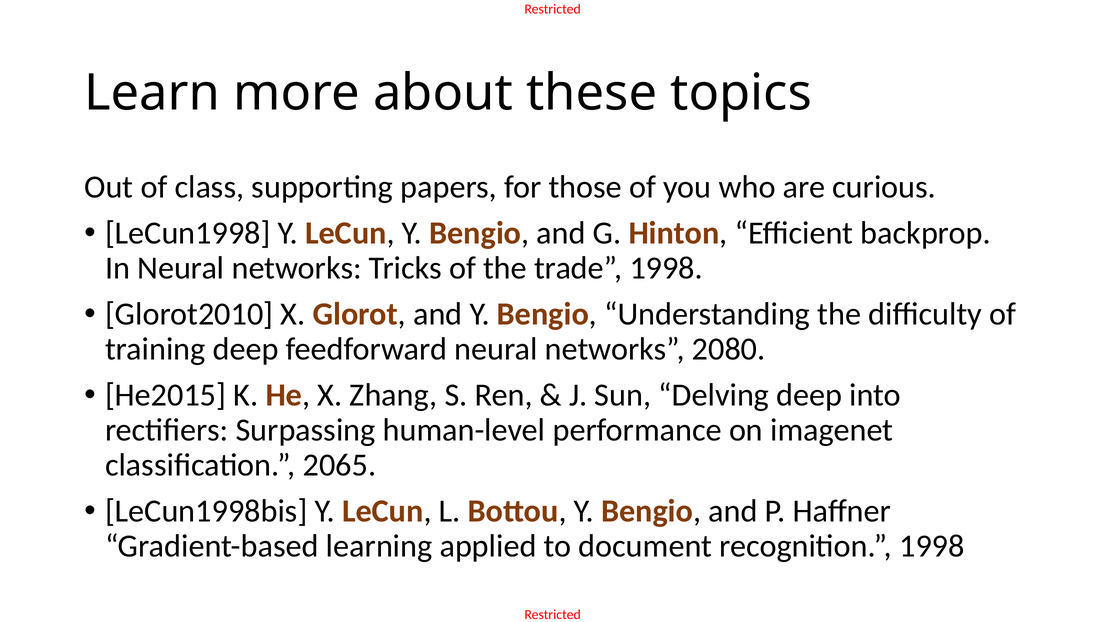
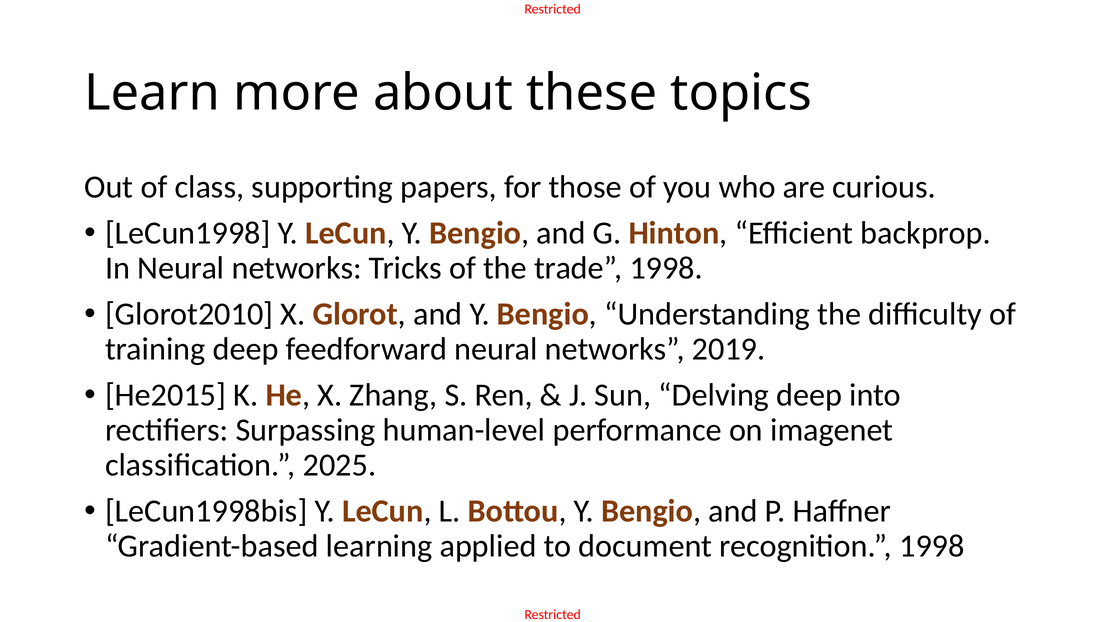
2080: 2080 -> 2019
2065: 2065 -> 2025
